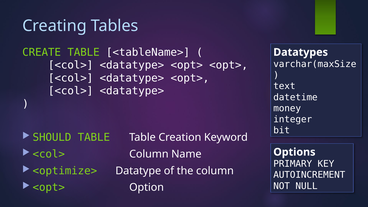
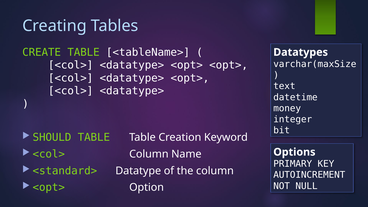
<optimize>: <optimize> -> <standard>
